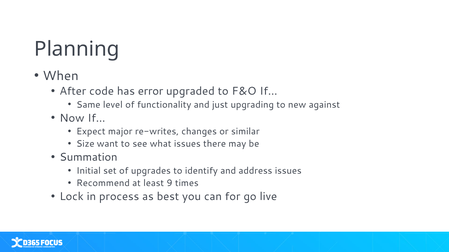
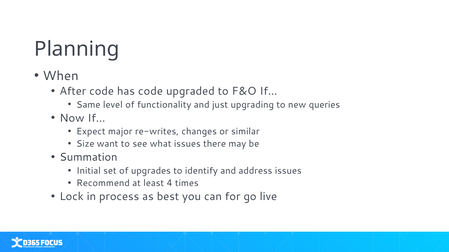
has error: error -> code
against: against -> queries
9: 9 -> 4
